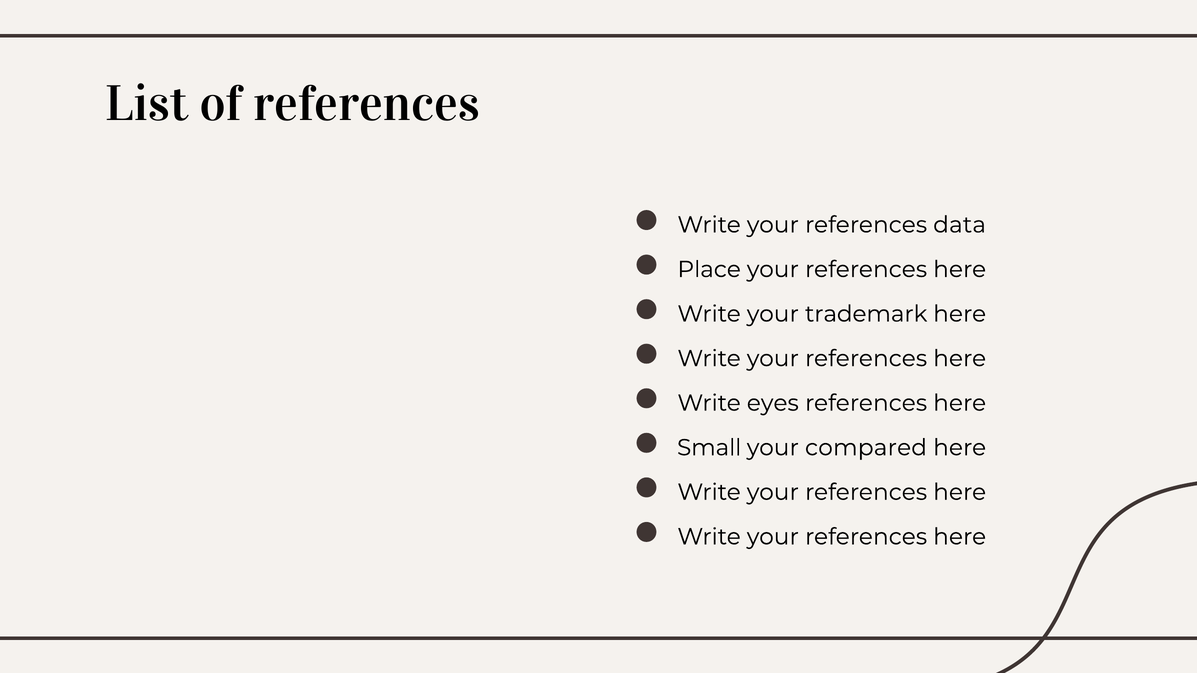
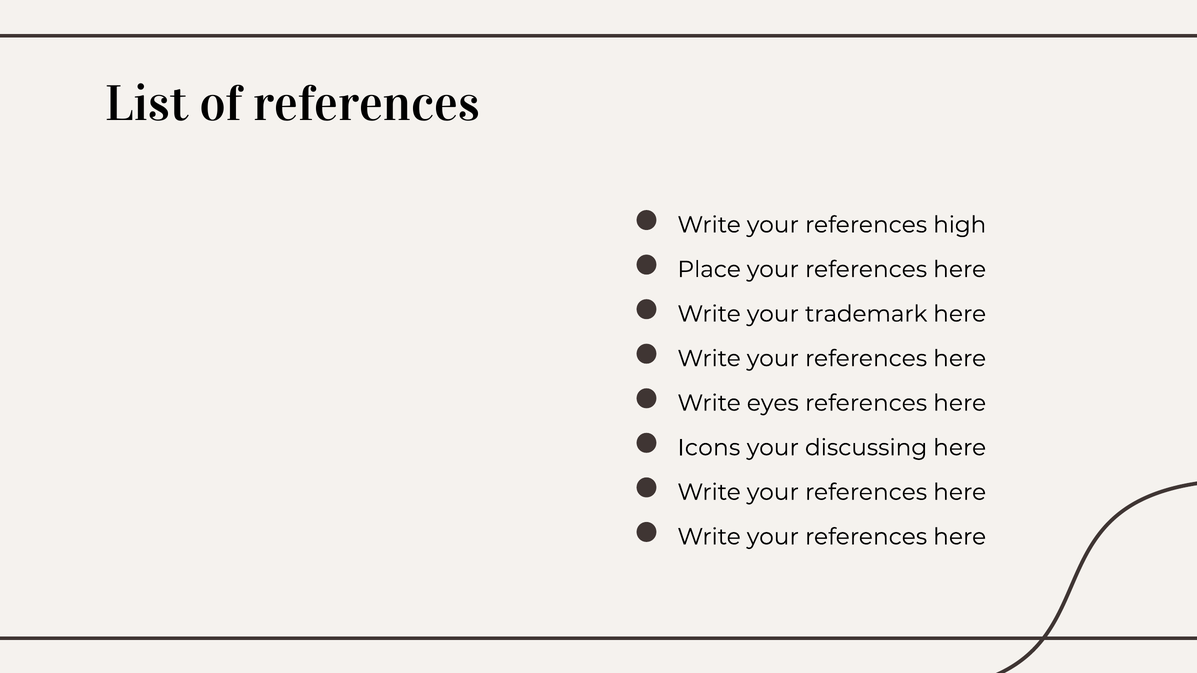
data: data -> high
Small: Small -> Icons
compared: compared -> discussing
